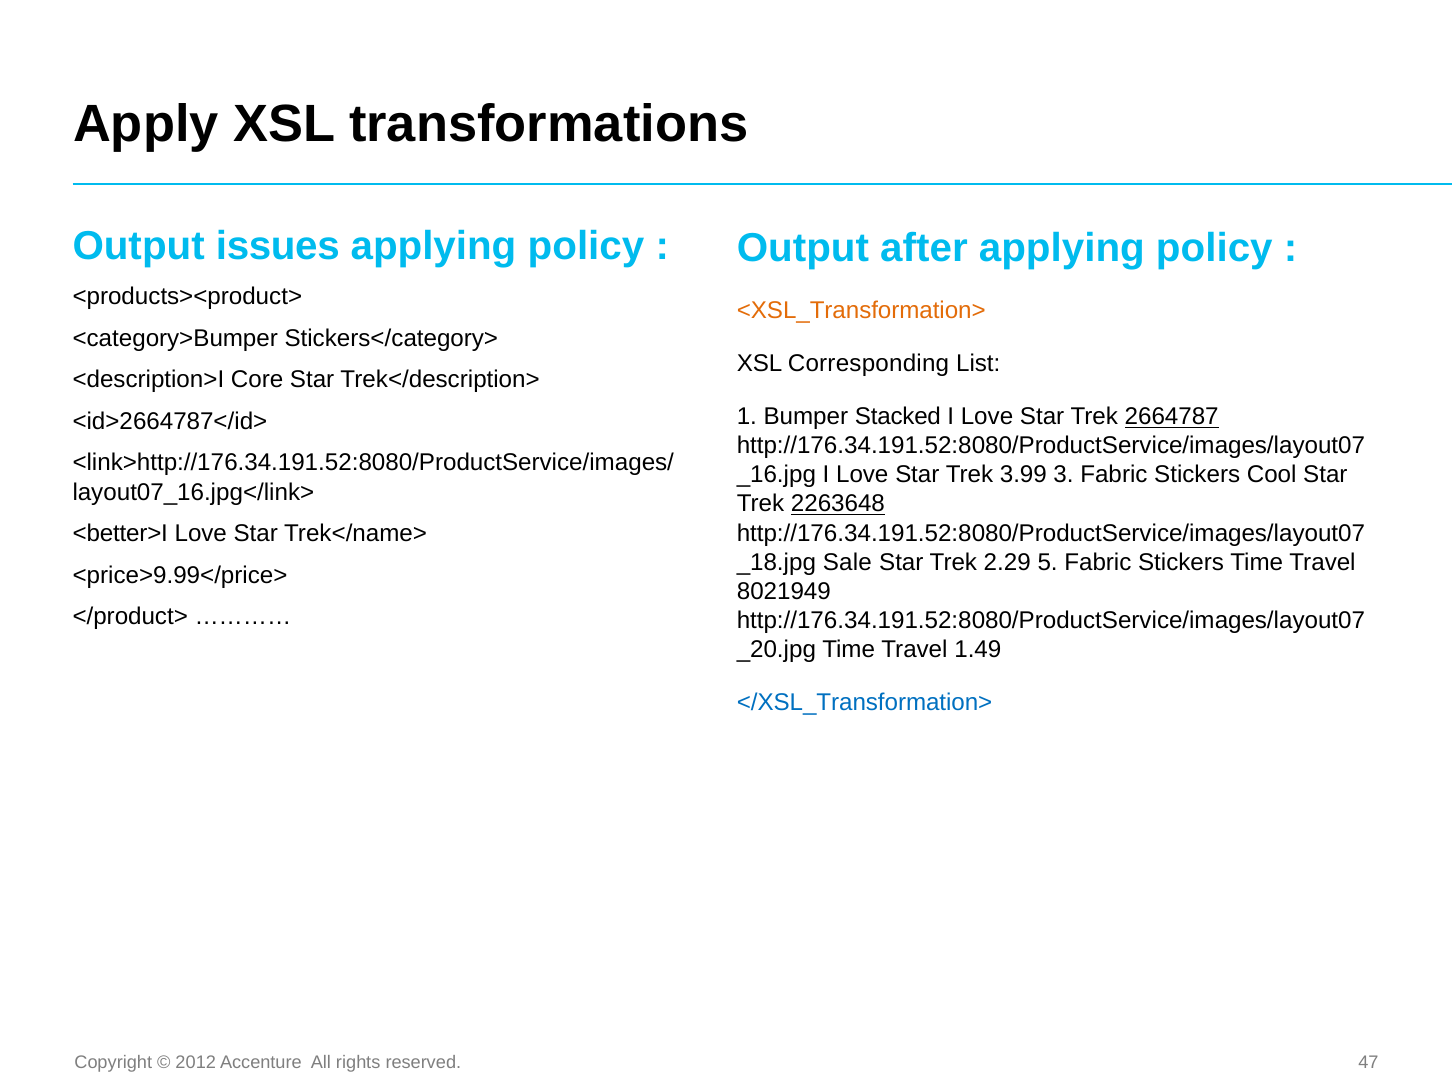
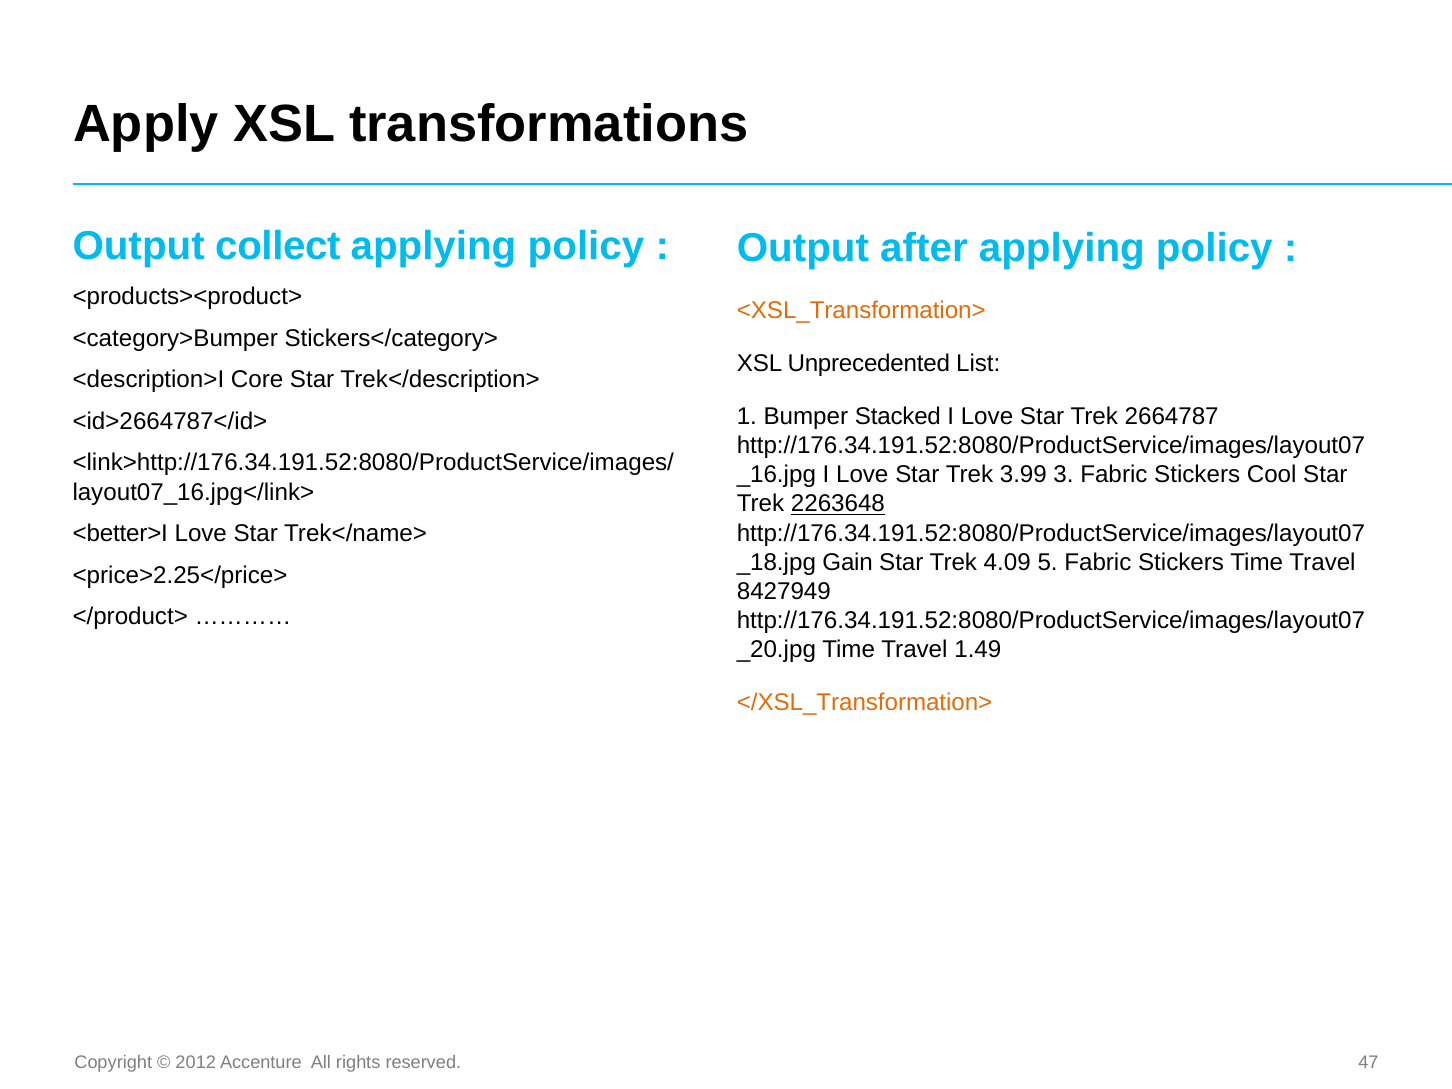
issues: issues -> collect
Corresponding: Corresponding -> Unprecedented
2664787 underline: present -> none
Sale: Sale -> Gain
2.29: 2.29 -> 4.09
<price>9.99</price>: <price>9.99</price> -> <price>2.25</price>
8021949: 8021949 -> 8427949
</XSL_Transformation> colour: blue -> orange
